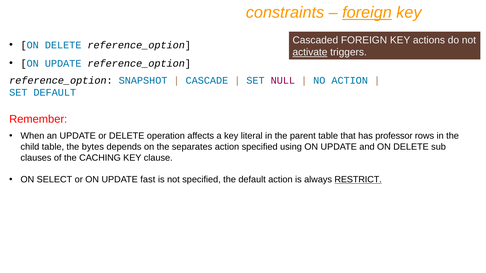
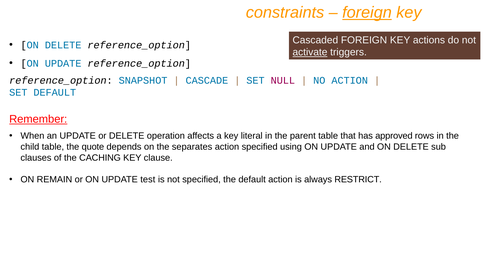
Remember underline: none -> present
professor: professor -> approved
bytes: bytes -> quote
SELECT: SELECT -> REMAIN
fast: fast -> test
RESTRICT underline: present -> none
